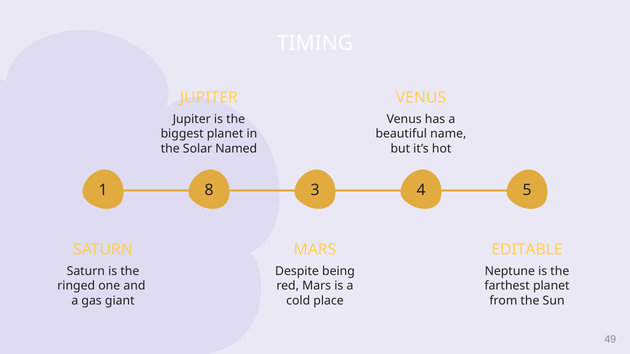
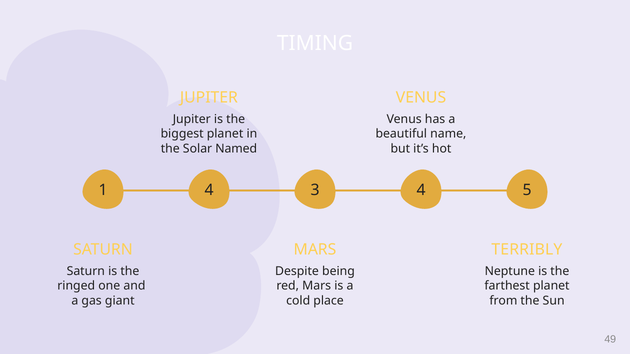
1 8: 8 -> 4
EDITABLE: EDITABLE -> TERRIBLY
